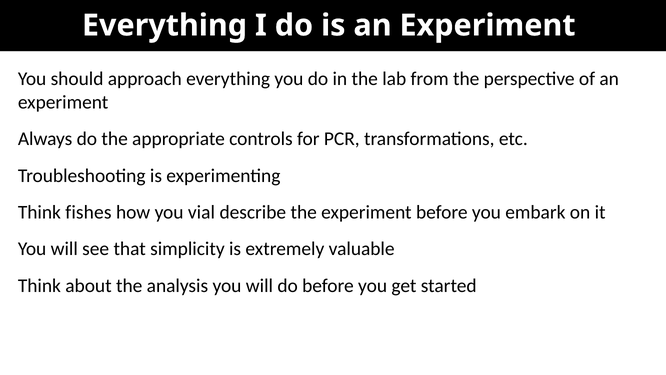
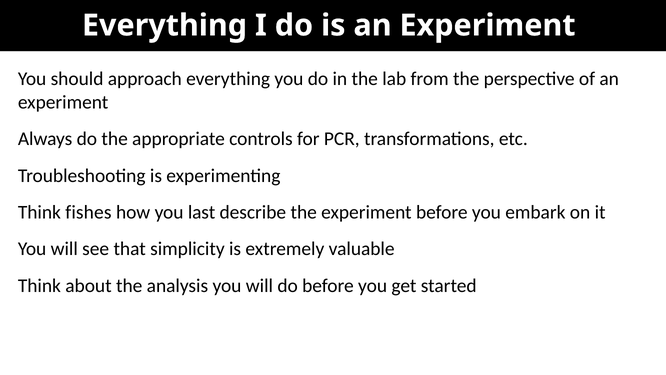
vial: vial -> last
